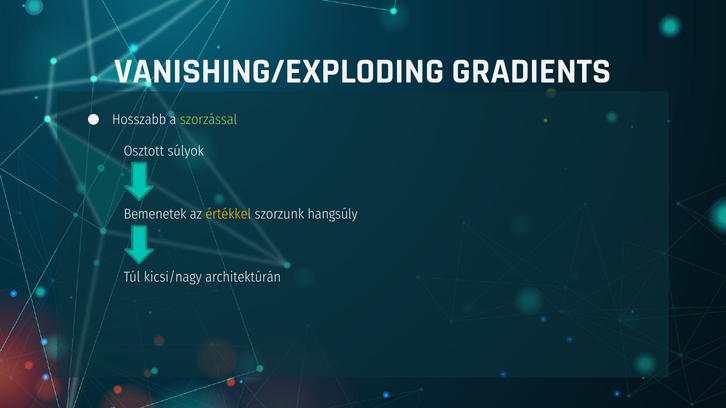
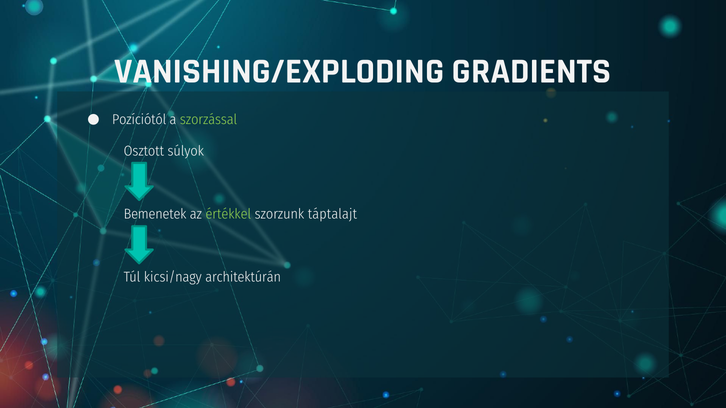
Hosszabb: Hosszabb -> Pozíciótól
értékkel colour: yellow -> light green
hangsúly: hangsúly -> táptalajt
